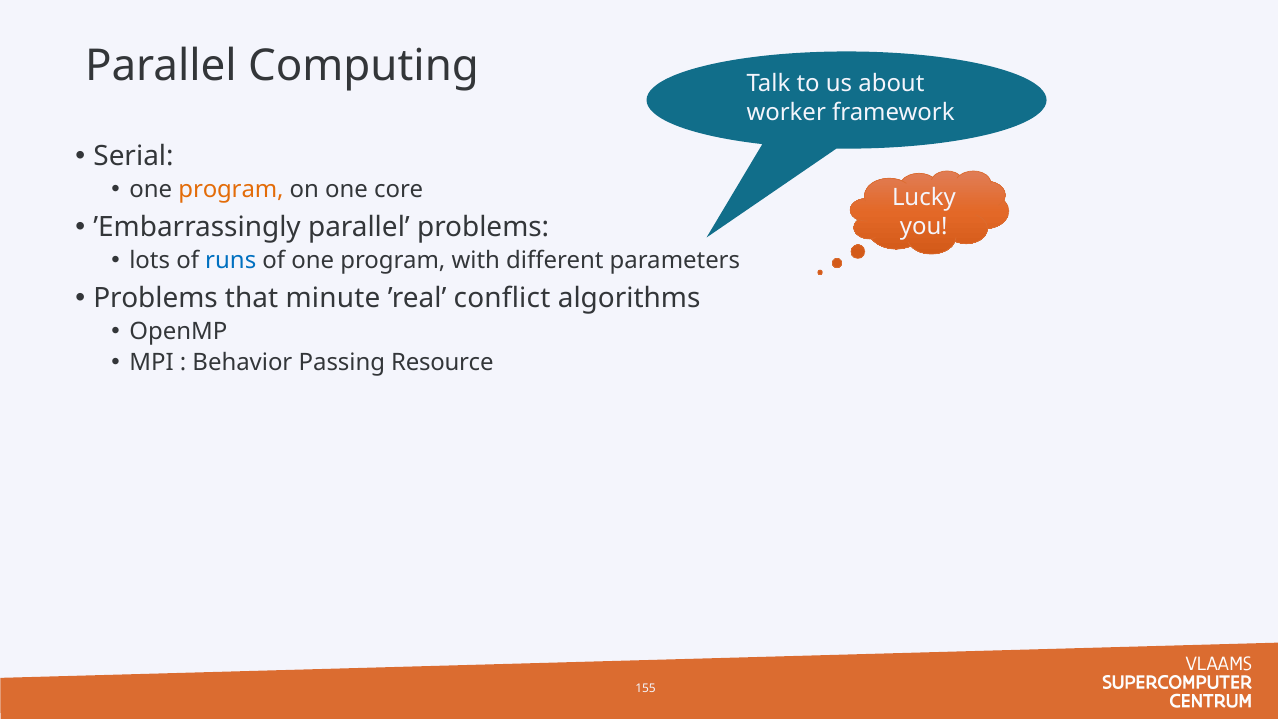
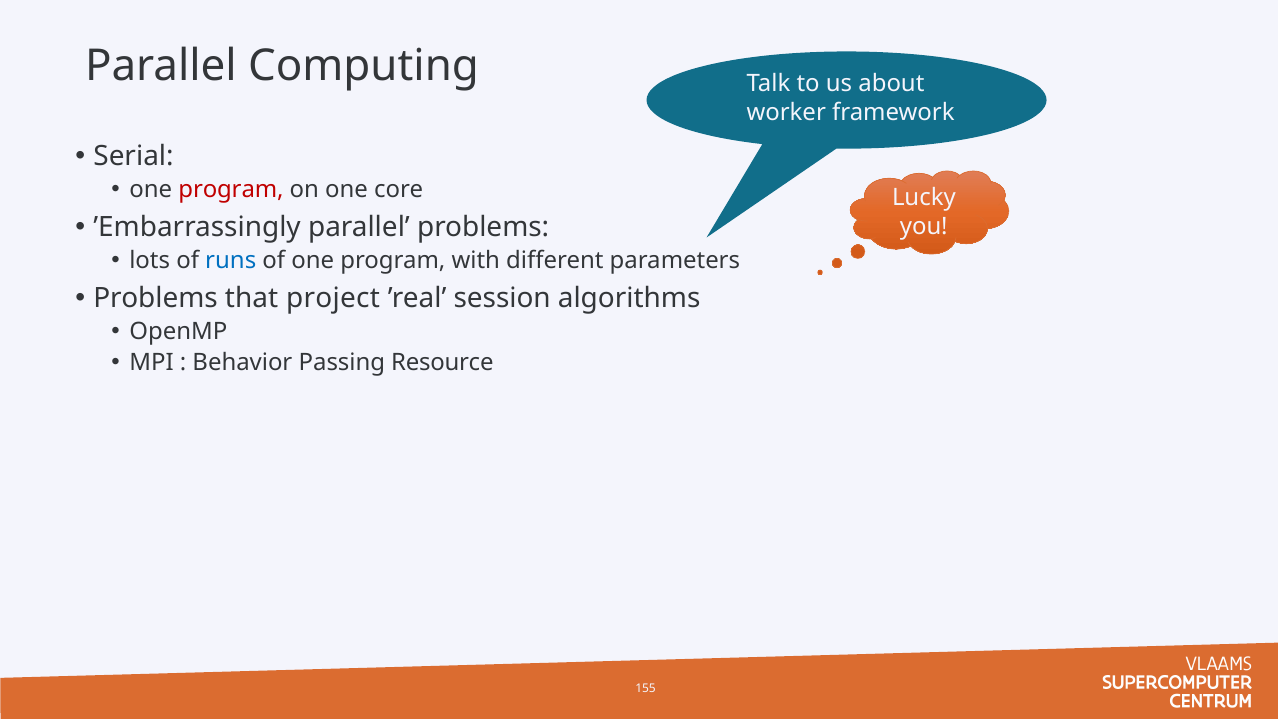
program at (231, 189) colour: orange -> red
minute: minute -> project
conflict: conflict -> session
